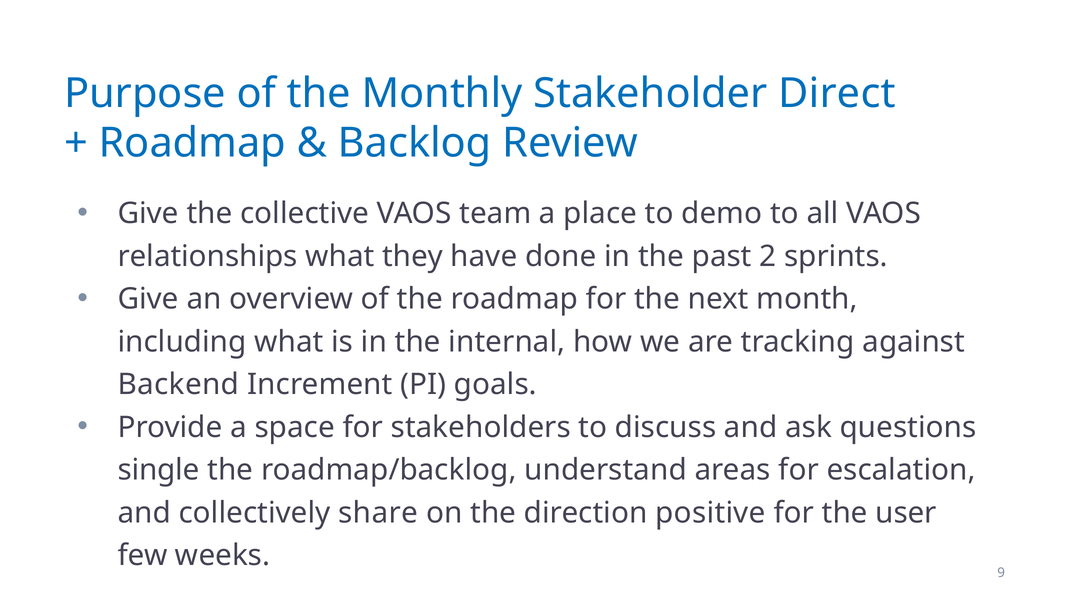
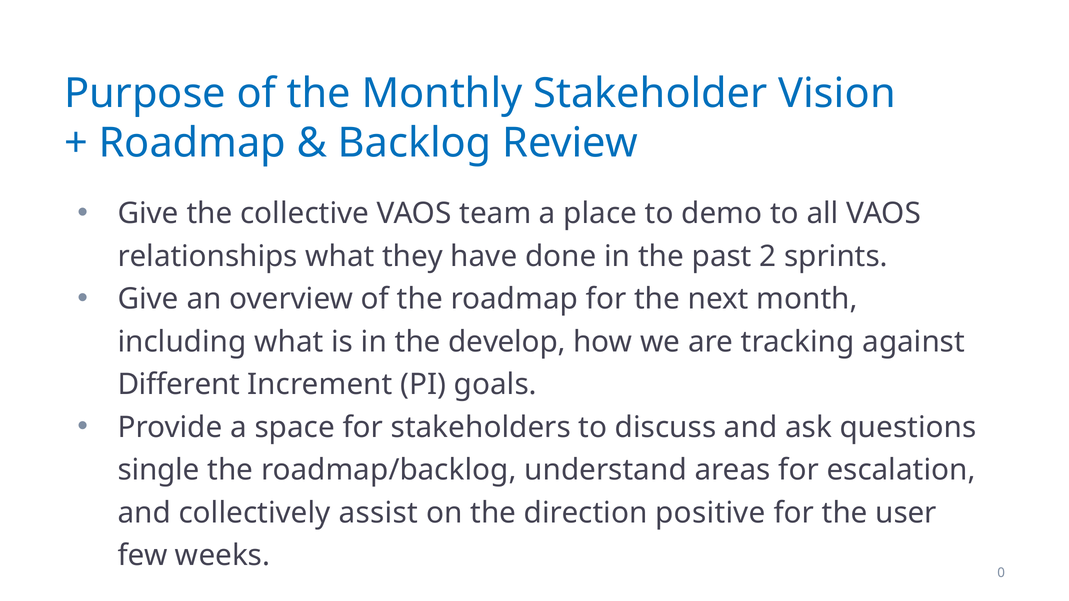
Direct: Direct -> Vision
internal: internal -> develop
Backend: Backend -> Different
share: share -> assist
9: 9 -> 0
